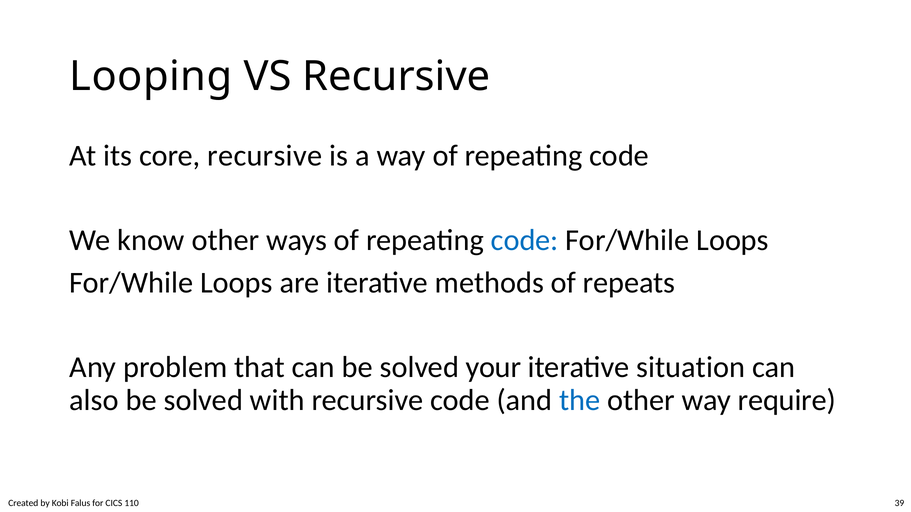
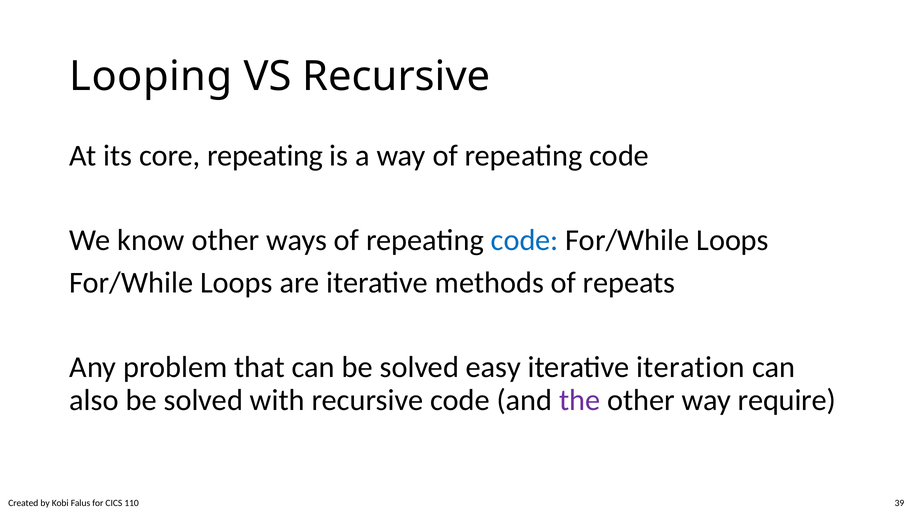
core recursive: recursive -> repeating
your: your -> easy
situation: situation -> iteration
the colour: blue -> purple
